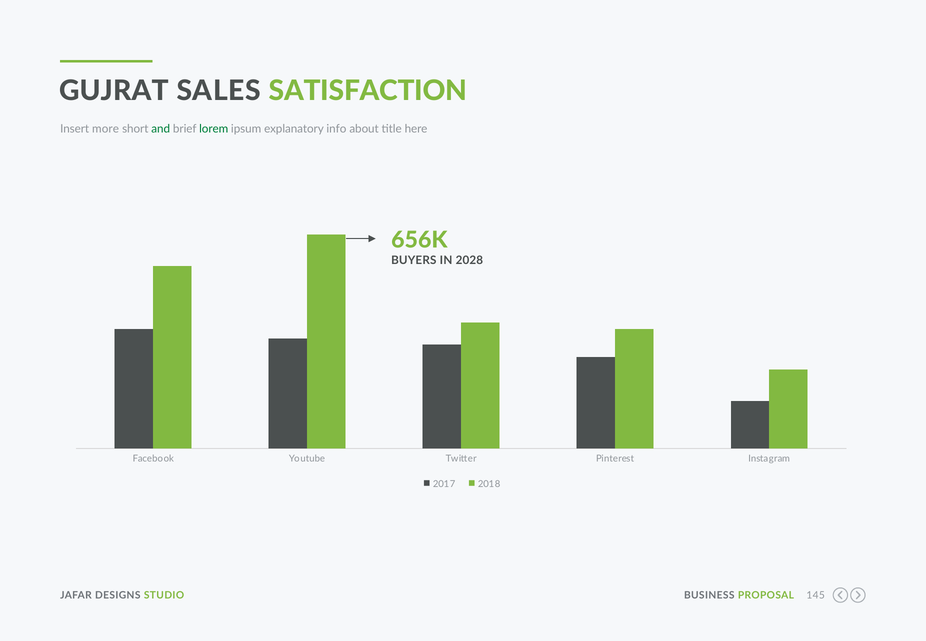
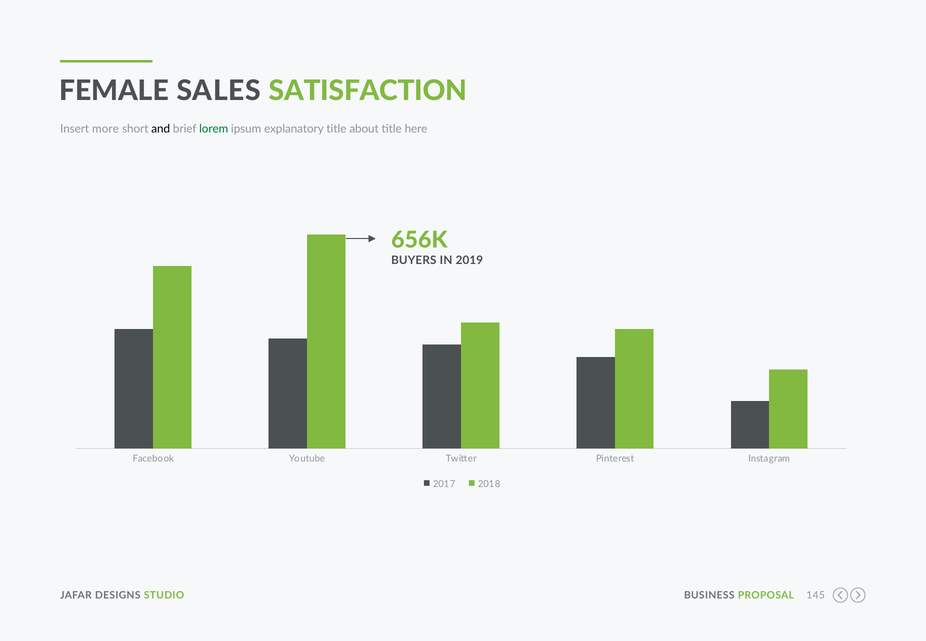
GUJRAT: GUJRAT -> FEMALE
and colour: green -> black
explanatory info: info -> title
2028: 2028 -> 2019
